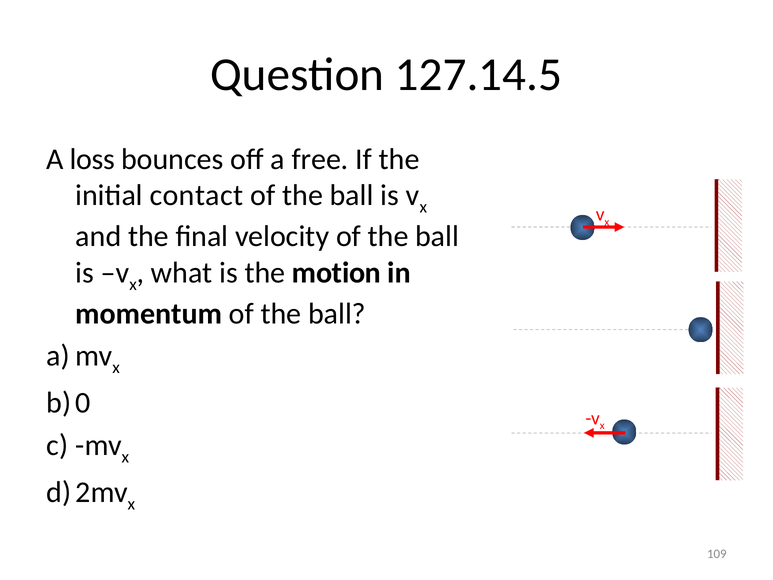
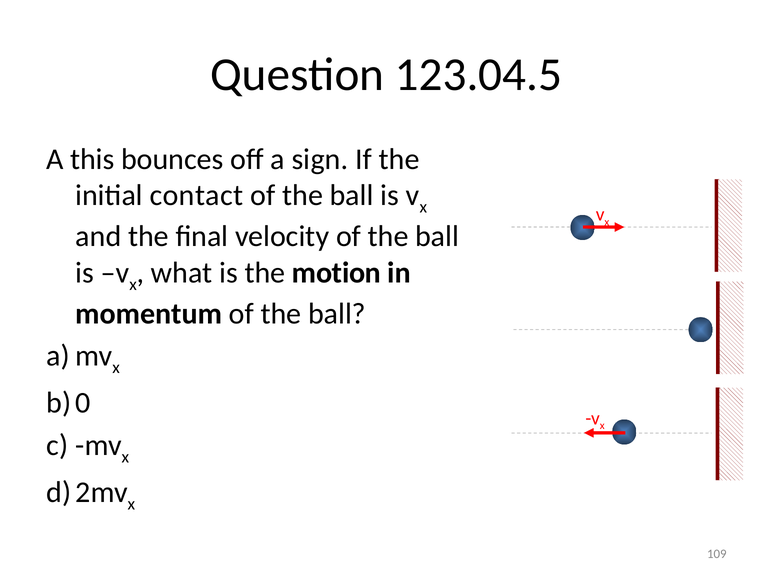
127.14.5: 127.14.5 -> 123.04.5
loss: loss -> this
free: free -> sign
